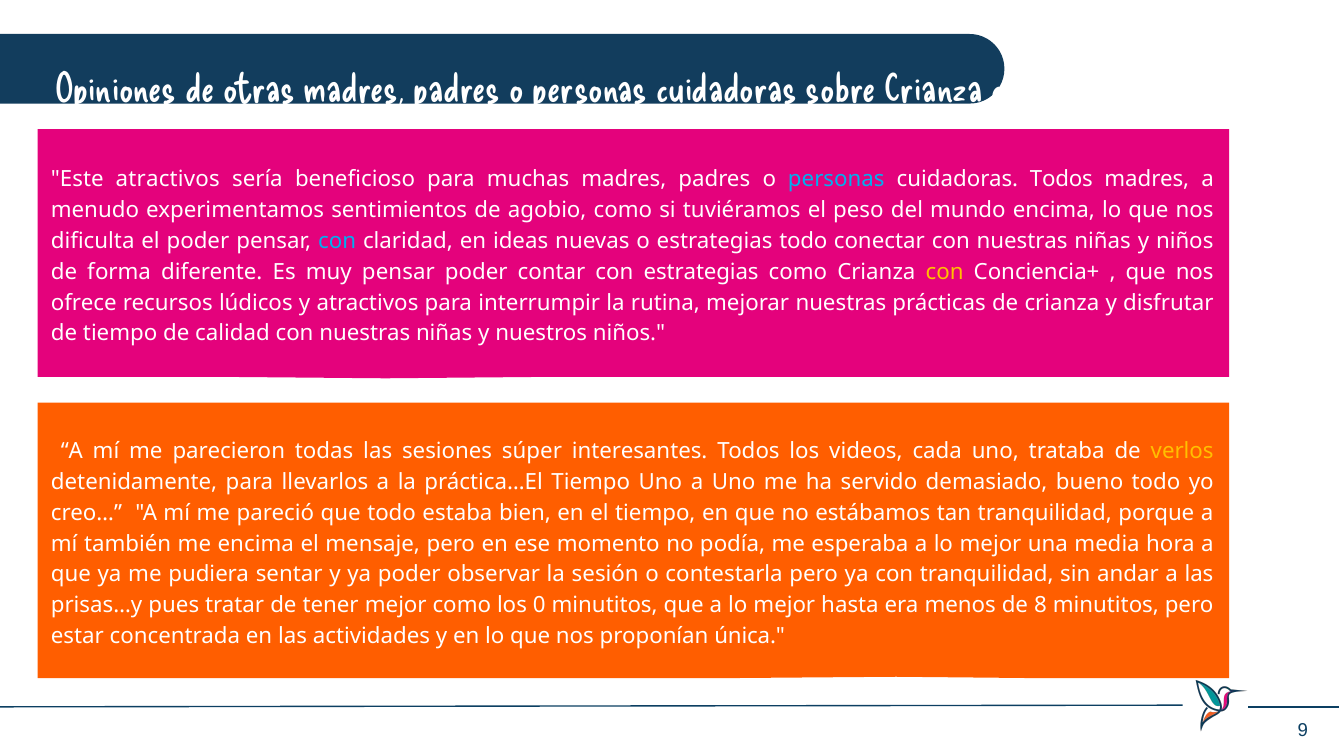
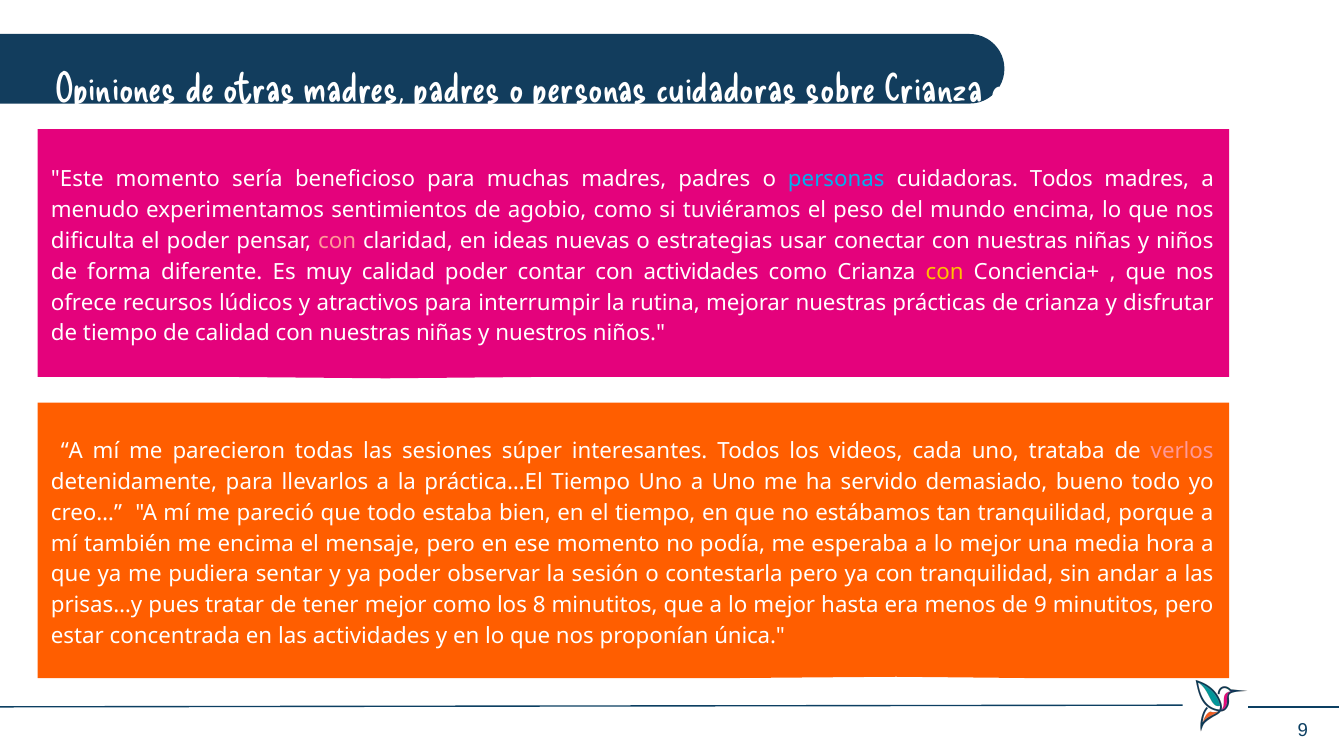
Este atractivos: atractivos -> momento
con at (337, 241) colour: light blue -> pink
estrategias todo: todo -> usar
muy pensar: pensar -> calidad
con estrategias: estrategias -> actividades
verlos colour: yellow -> pink
0: 0 -> 8
de 8: 8 -> 9
